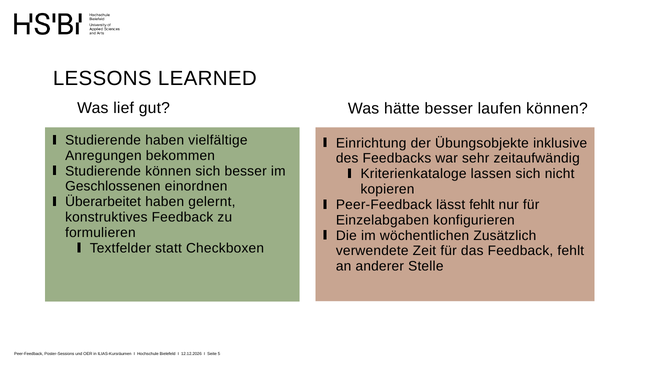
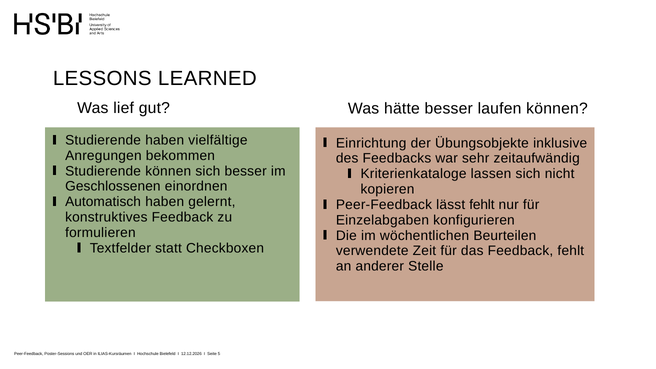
Überarbeitet: Überarbeitet -> Automatisch
Zusätzlich: Zusätzlich -> Beurteilen
